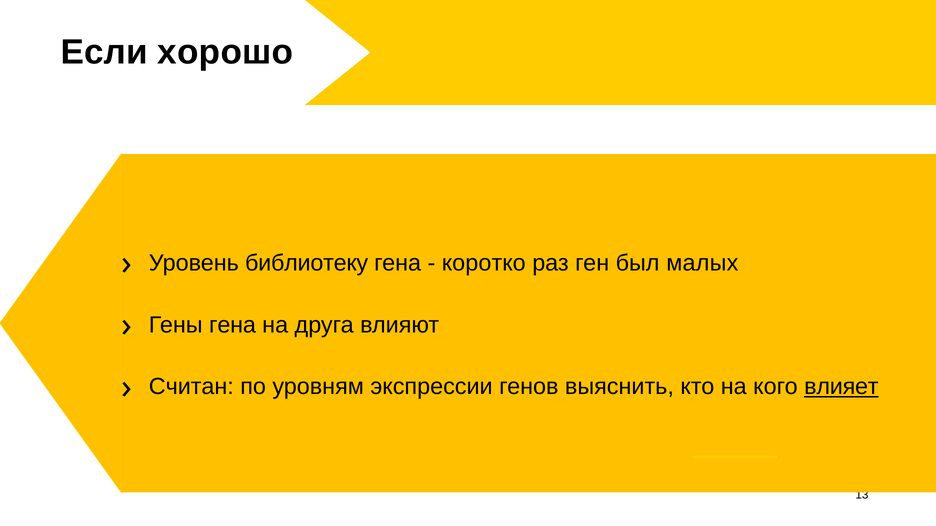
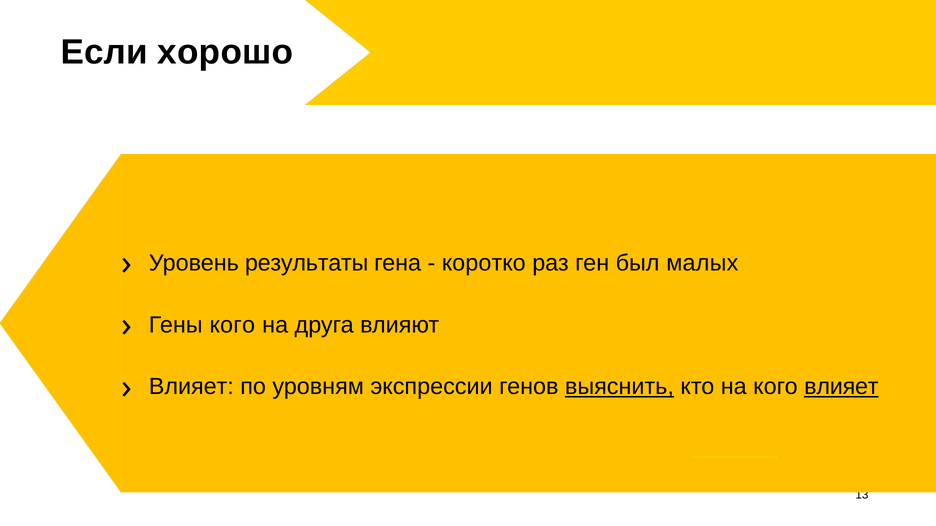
библиотеку: библиотеку -> результаты
Гены гена: гена -> кого
Считан at (191, 387): Считан -> Влияет
выяснить underline: none -> present
